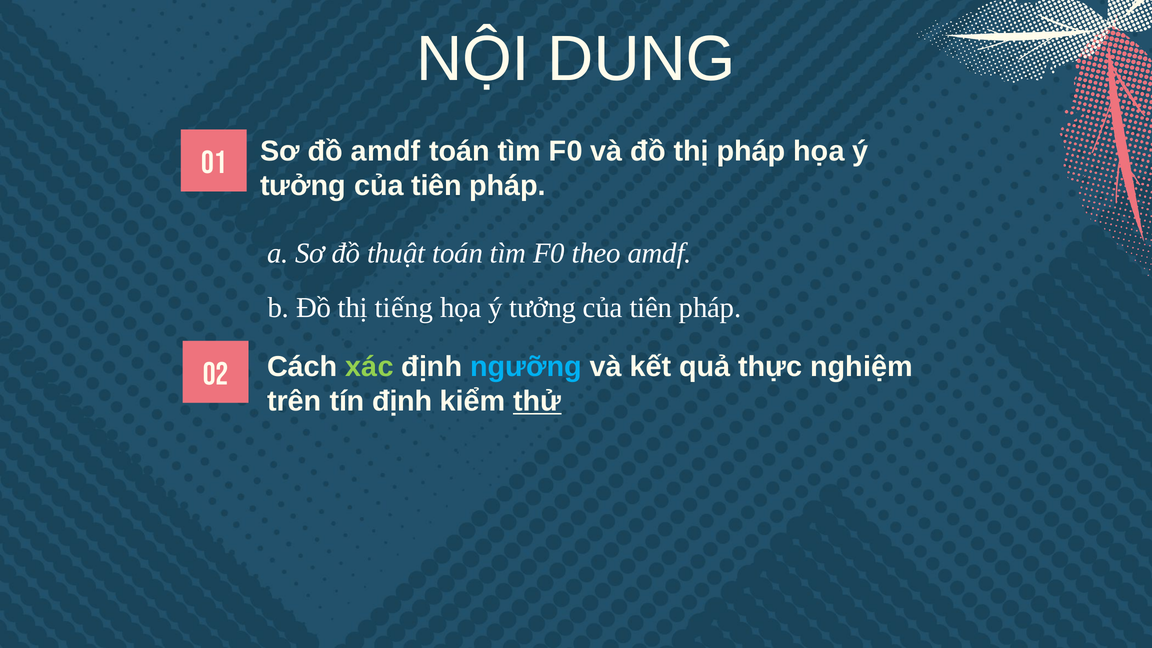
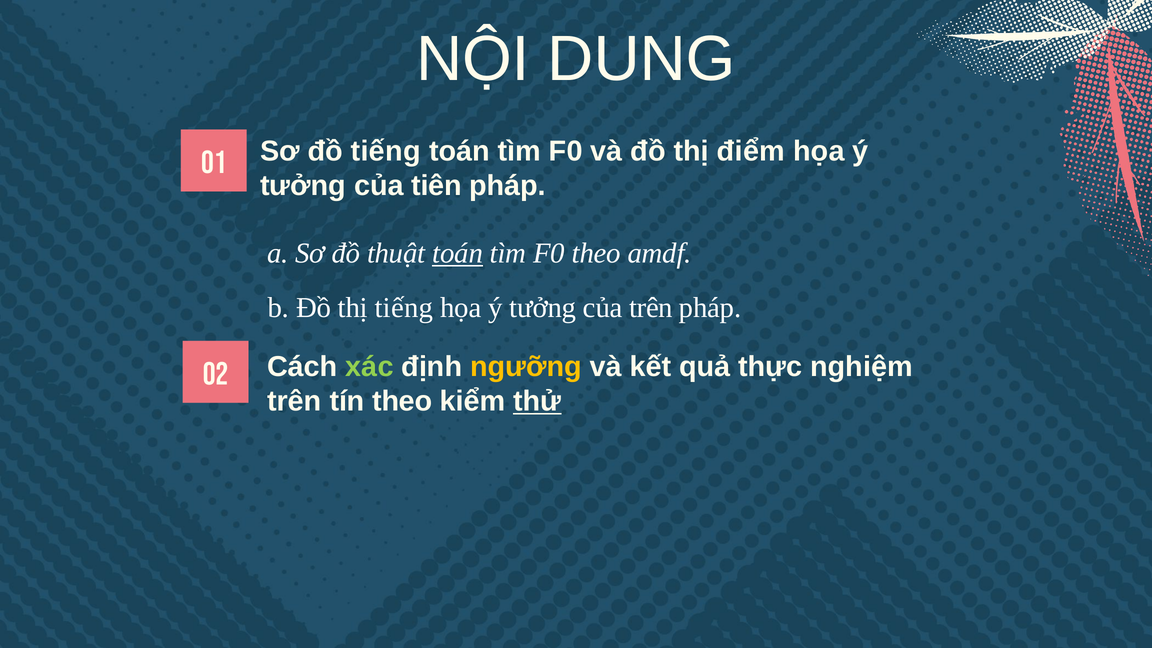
đồ amdf: amdf -> tiếng
thị pháp: pháp -> điểm
toán at (458, 253) underline: none -> present
tiên at (651, 308): tiên -> trên
ngưỡng colour: light blue -> yellow
tín định: định -> theo
